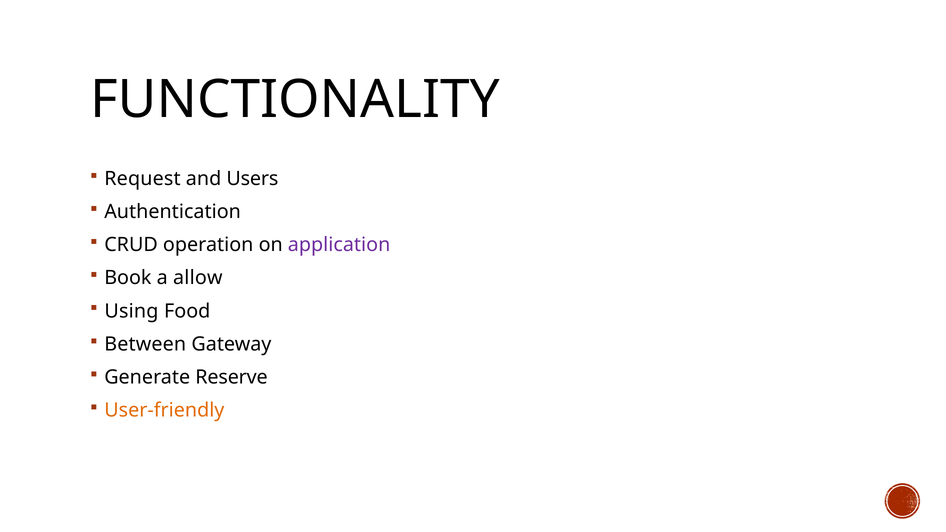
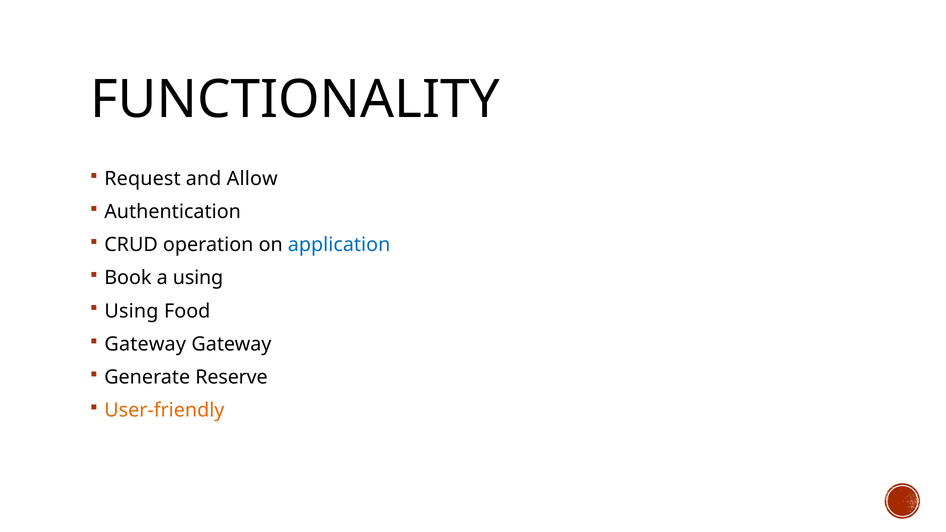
Users: Users -> Allow
application colour: purple -> blue
a allow: allow -> using
Between at (145, 344): Between -> Gateway
